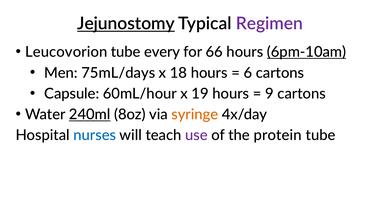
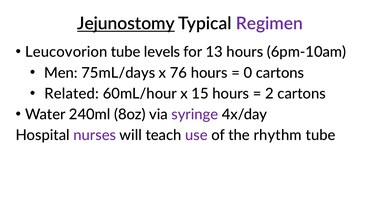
every: every -> levels
66: 66 -> 13
6pm-10am underline: present -> none
18: 18 -> 76
6: 6 -> 0
Capsule: Capsule -> Related
19: 19 -> 15
9: 9 -> 2
240ml underline: present -> none
syringe colour: orange -> purple
nurses colour: blue -> purple
protein: protein -> rhythm
